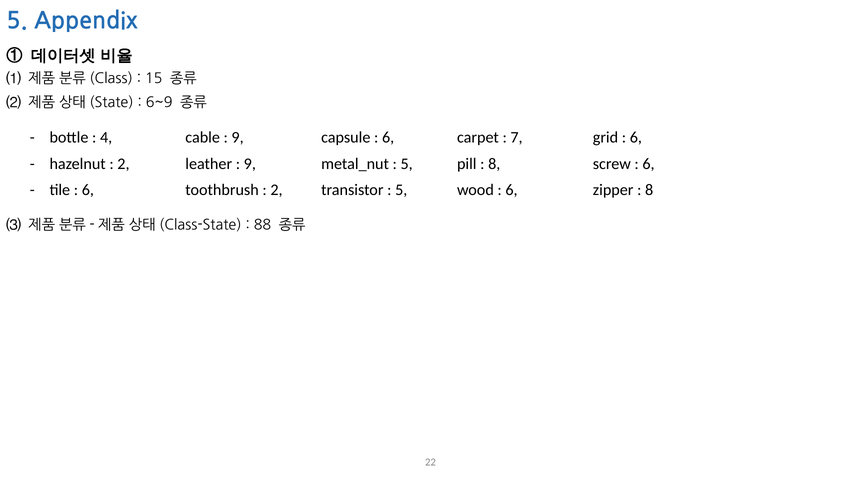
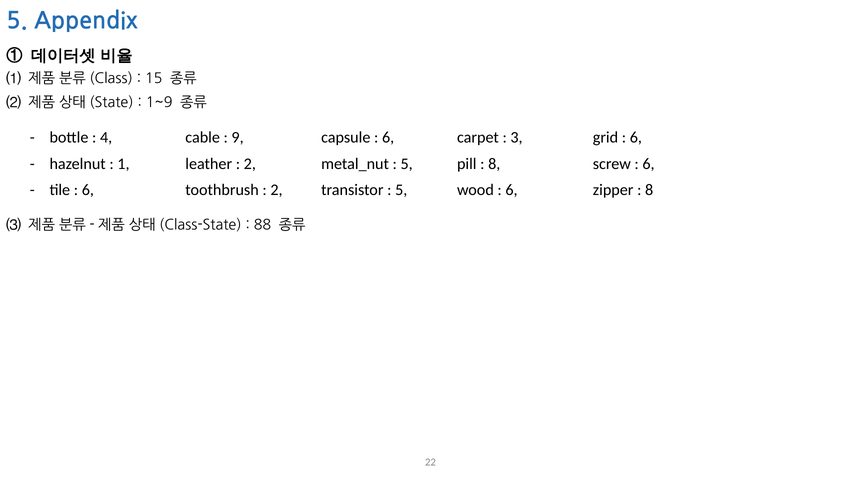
6~9: 6~9 -> 1~9
7: 7 -> 3
2 at (123, 164): 2 -> 1
9 at (250, 164): 9 -> 2
